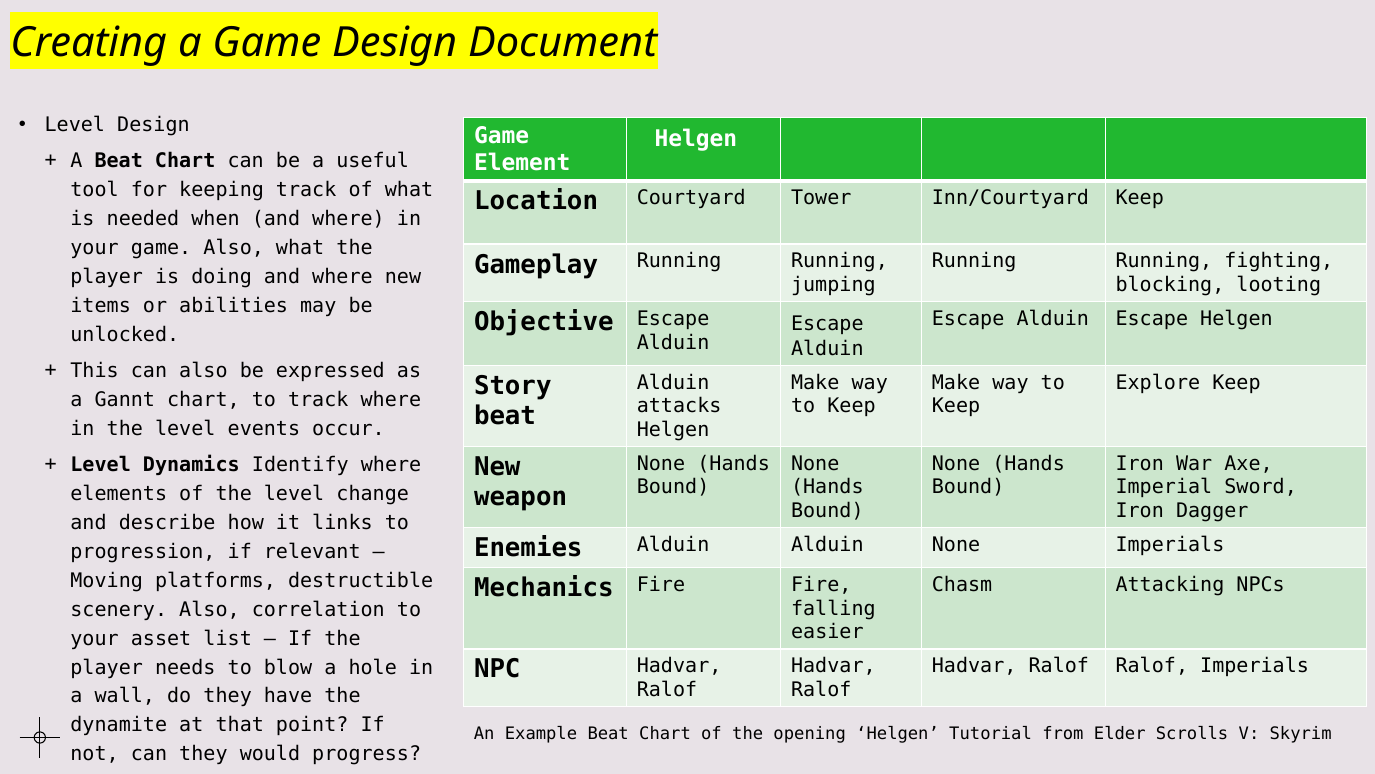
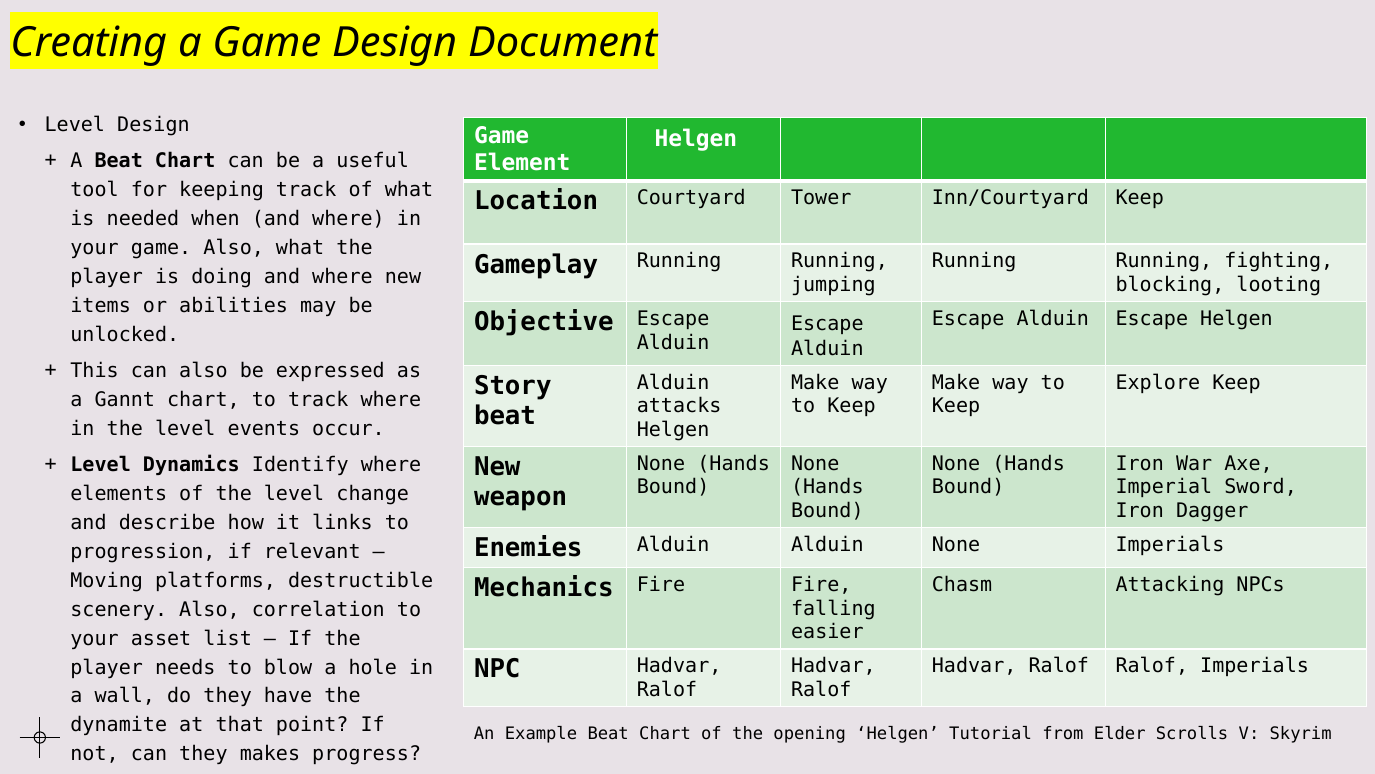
would: would -> makes
